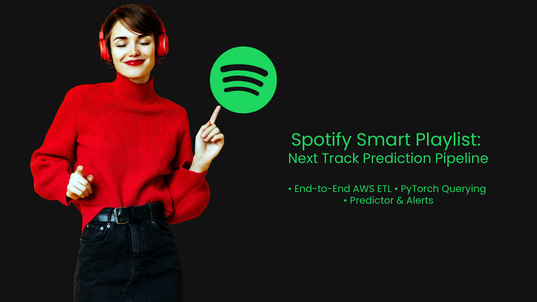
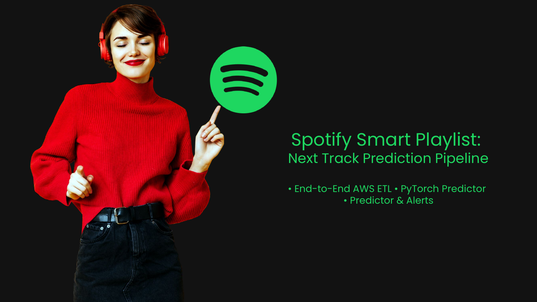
PyTorch Querying: Querying -> Predictor
